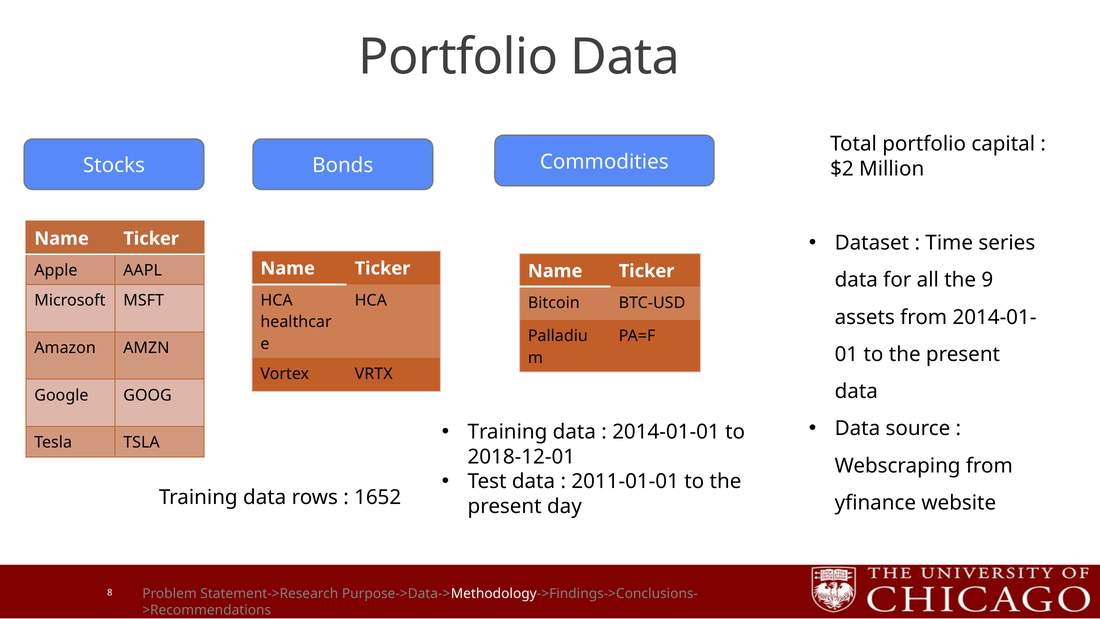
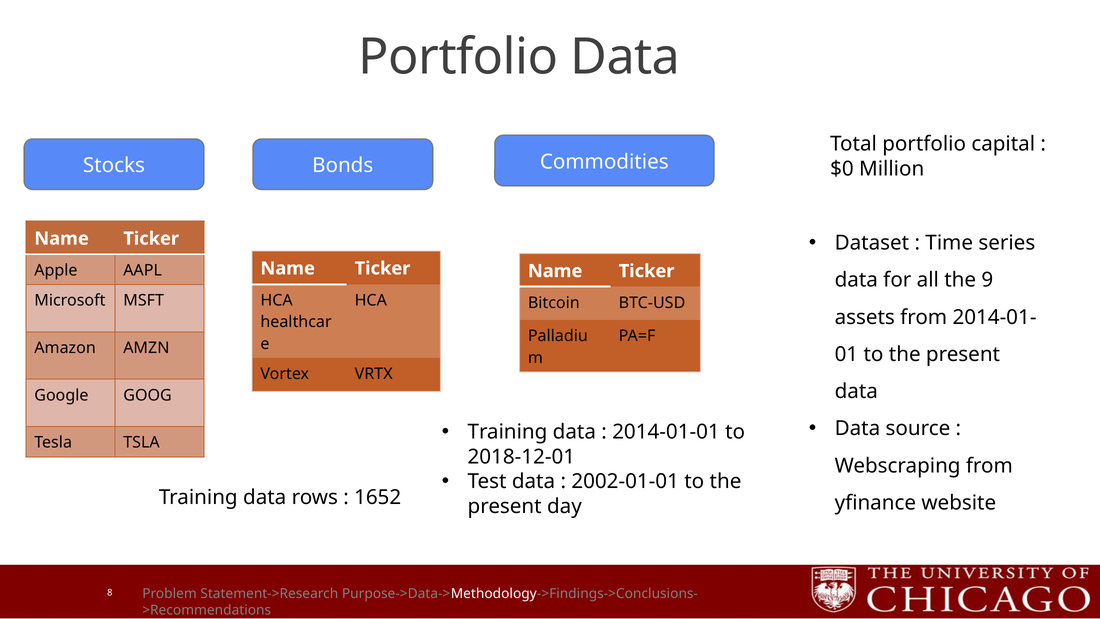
$2: $2 -> $0
2011-01-01: 2011-01-01 -> 2002-01-01
